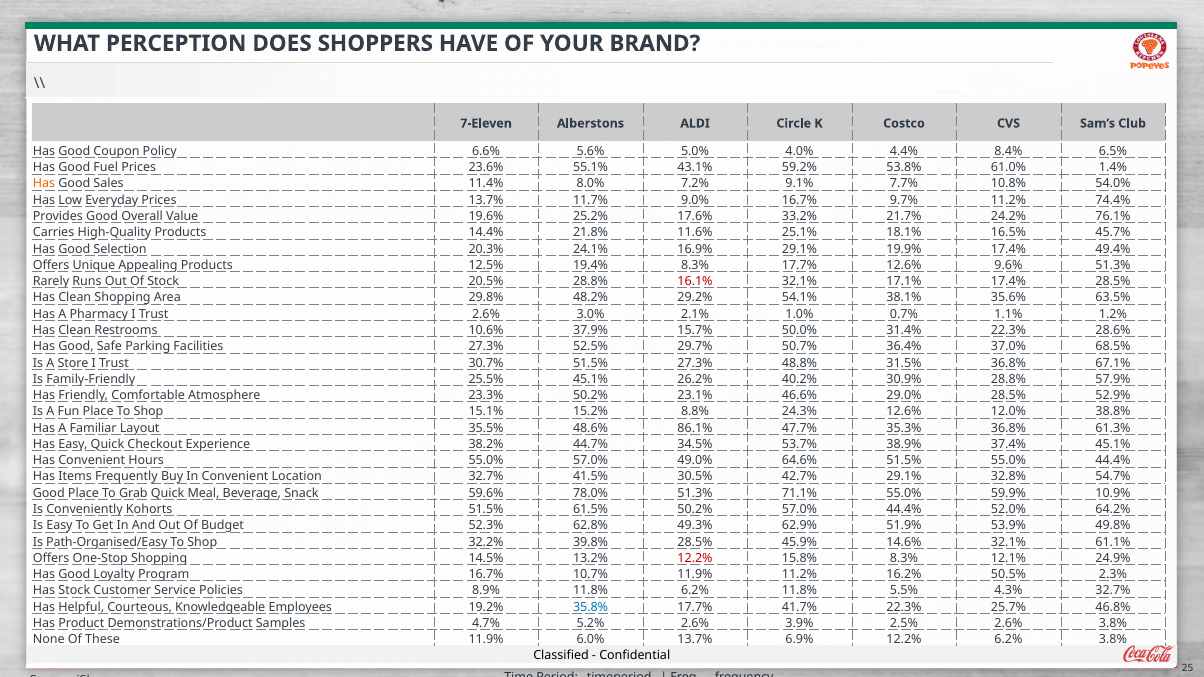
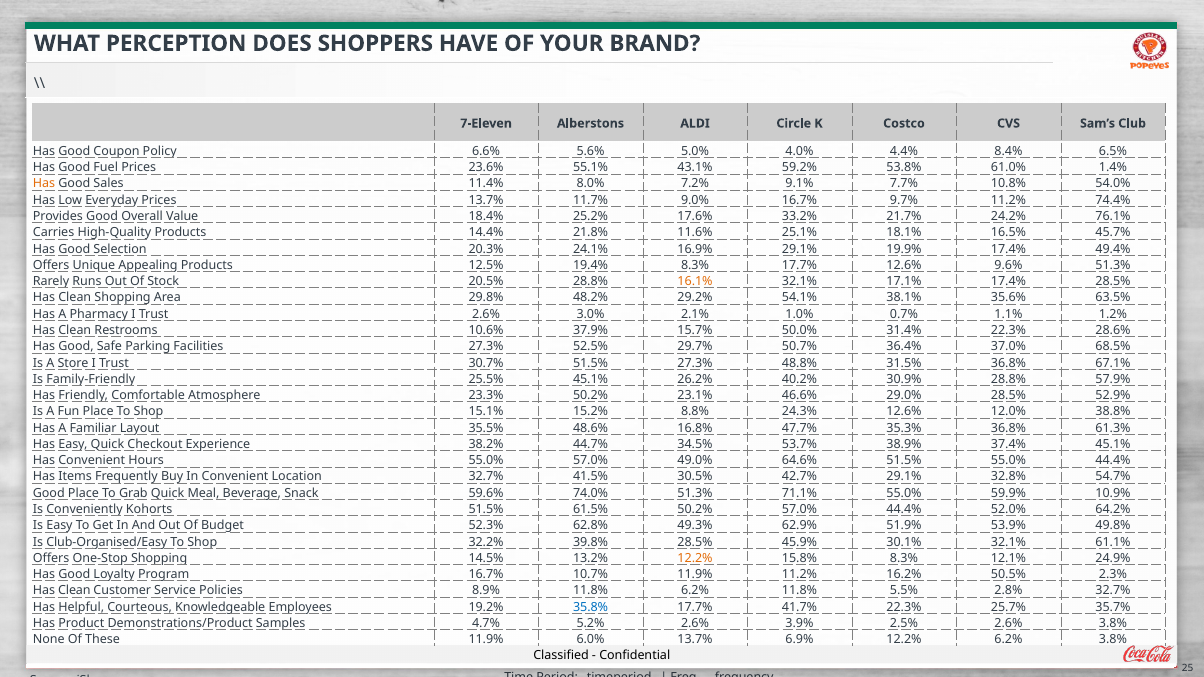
19.6%: 19.6% -> 18.4%
16.1% colour: red -> orange
86.1%: 86.1% -> 16.8%
78.0%: 78.0% -> 74.0%
Path-Organised/Easy: Path-Organised/Easy -> Club-Organised/Easy
14.6%: 14.6% -> 30.1%
12.2% at (695, 558) colour: red -> orange
Stock at (74, 591): Stock -> Clean
4.3%: 4.3% -> 2.8%
46.8%: 46.8% -> 35.7%
